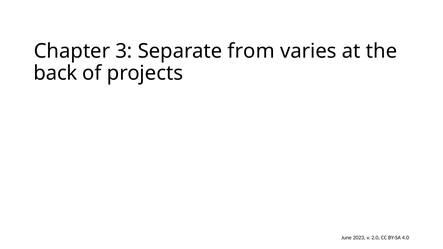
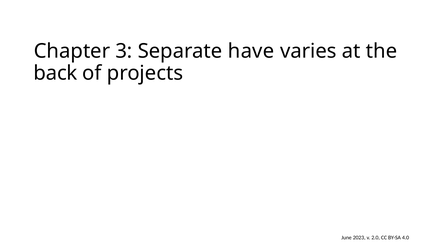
from: from -> have
